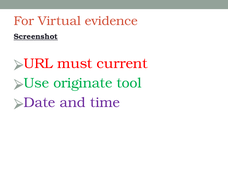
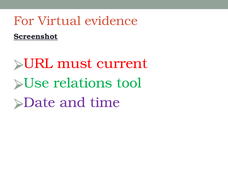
originate: originate -> relations
